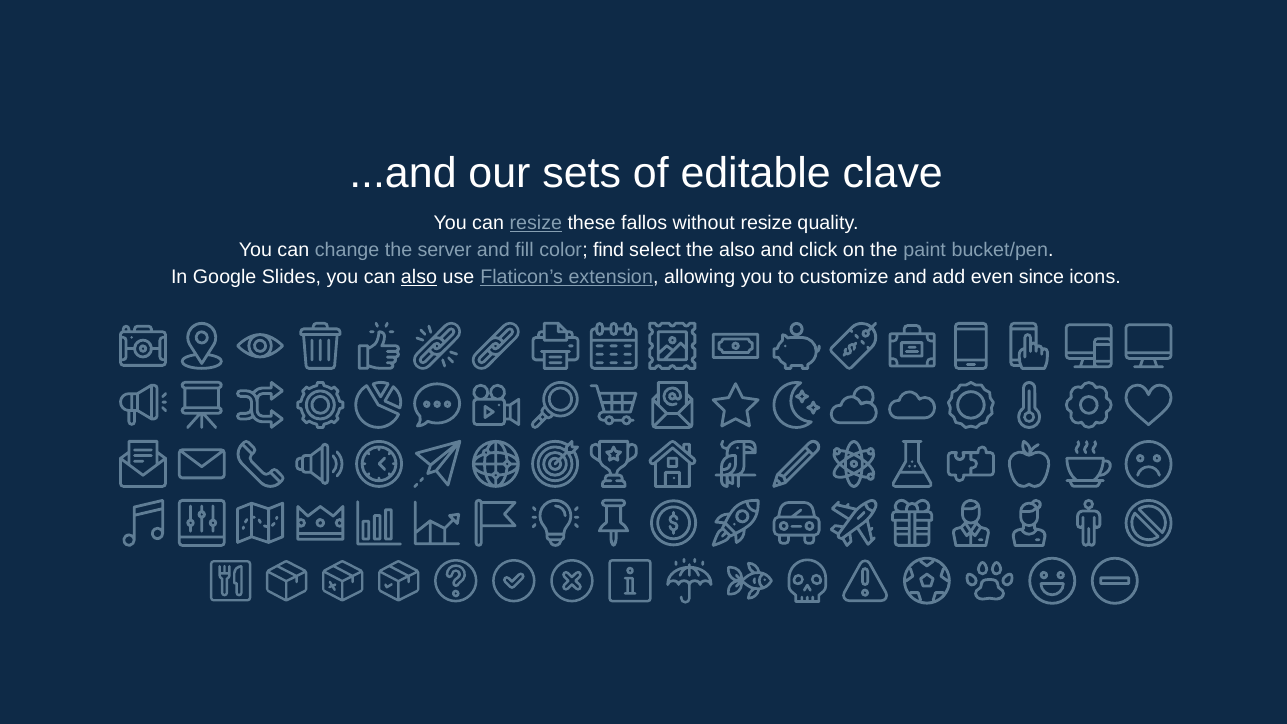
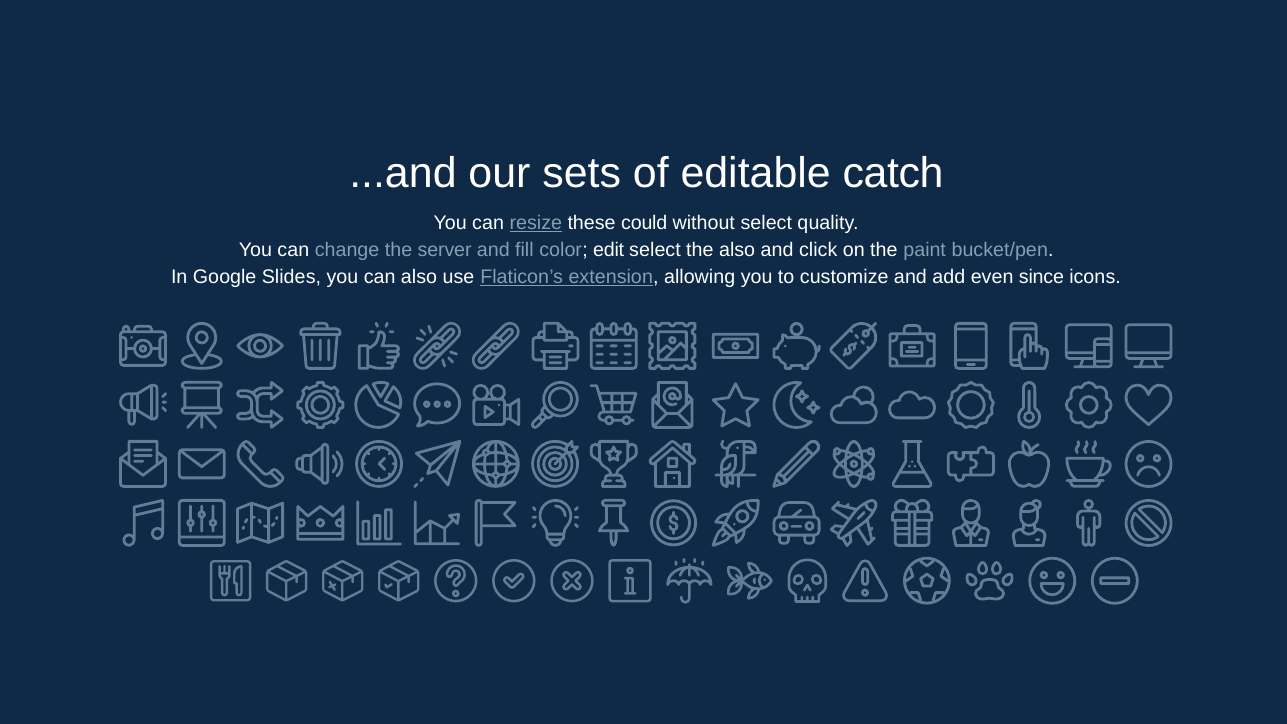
clave: clave -> catch
fallos: fallos -> could
without resize: resize -> select
find: find -> edit
also at (419, 277) underline: present -> none
